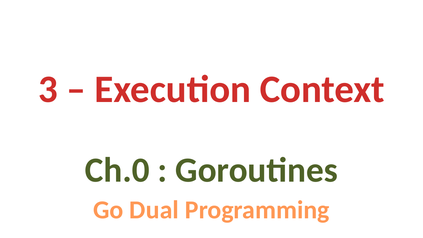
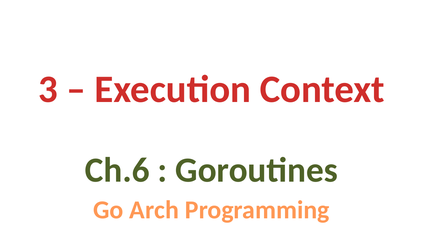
Ch.0: Ch.0 -> Ch.6
Dual: Dual -> Arch
